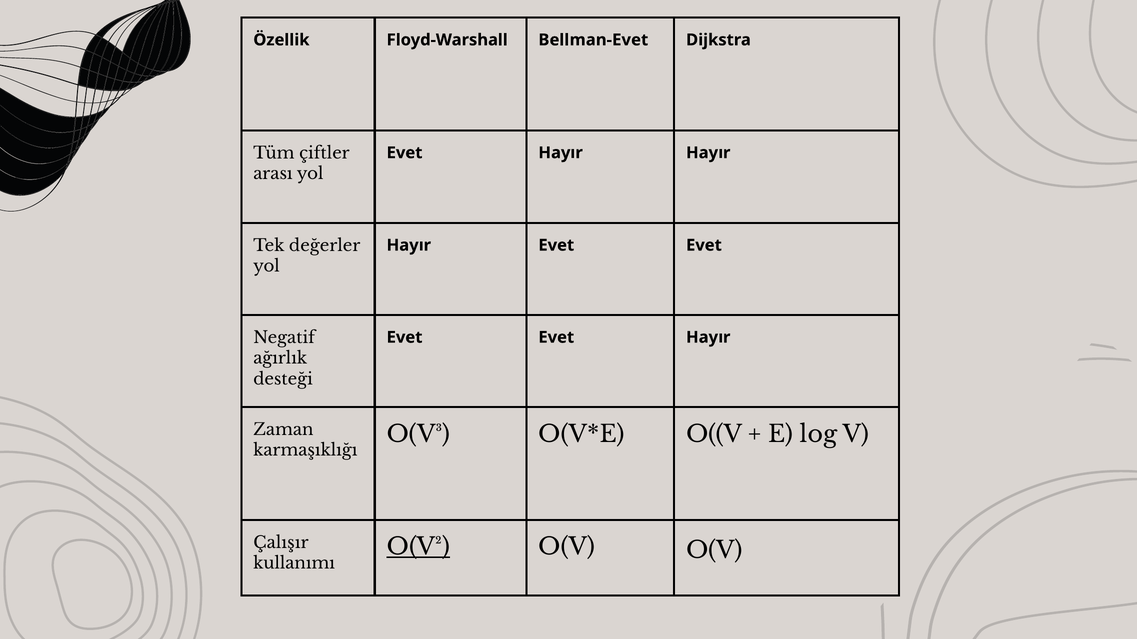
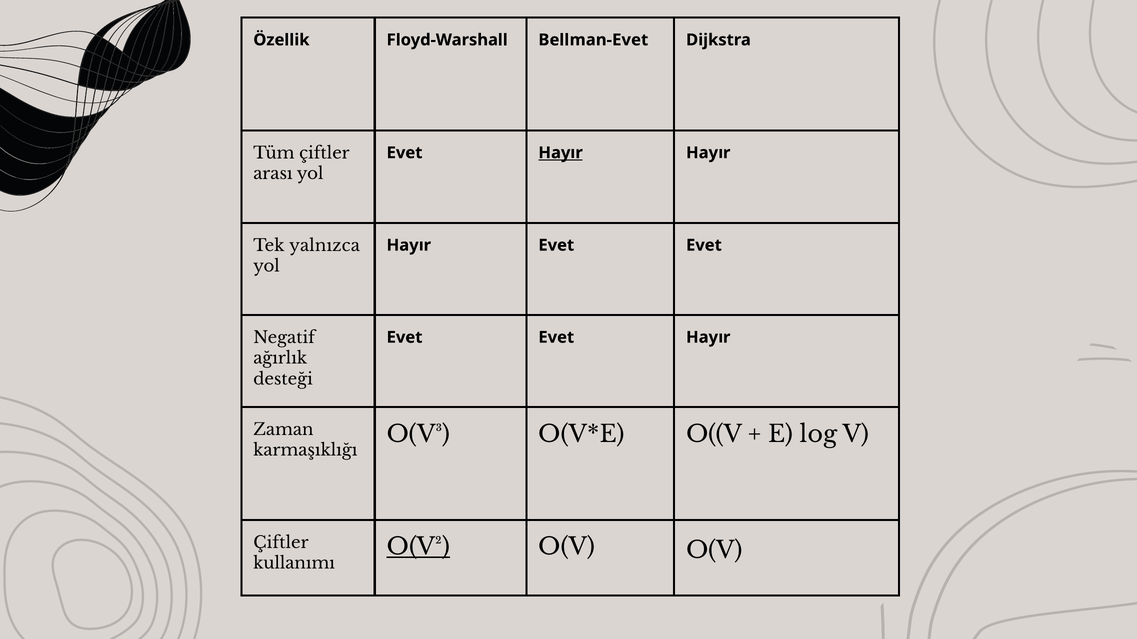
Hayır at (561, 153) underline: none -> present
değerler: değerler -> yalnızca
Çalışır at (281, 543): Çalışır -> Çiftler
